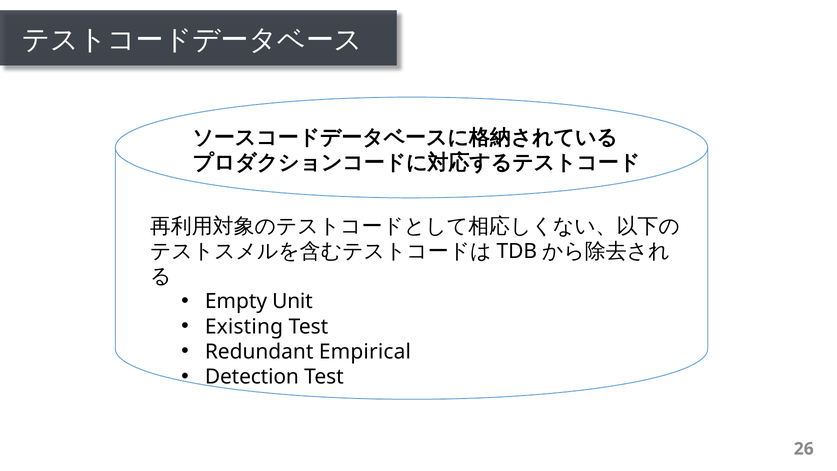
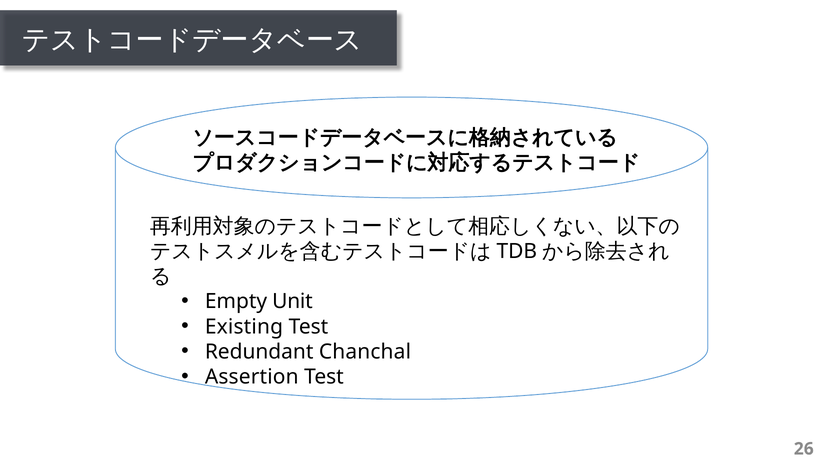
Empirical: Empirical -> Chanchal
Detection: Detection -> Assertion
